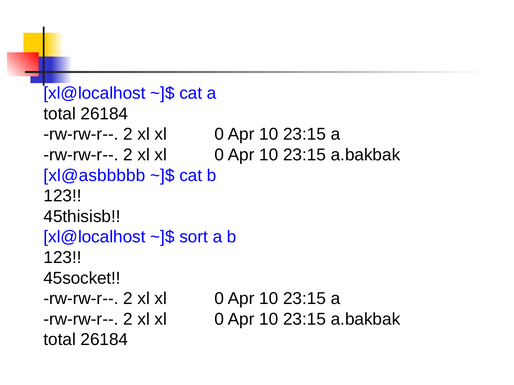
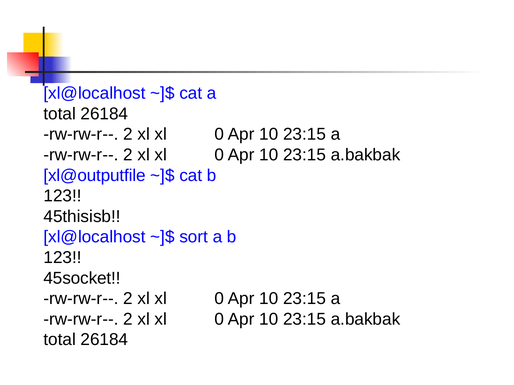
xl@asbbbbb: xl@asbbbbb -> xl@outputfile
